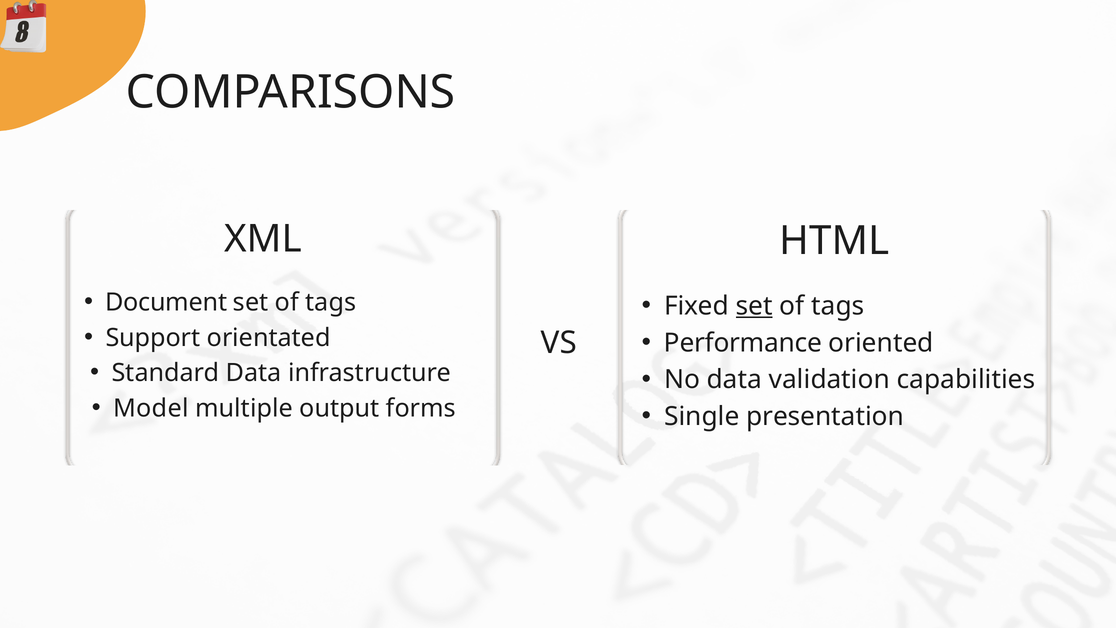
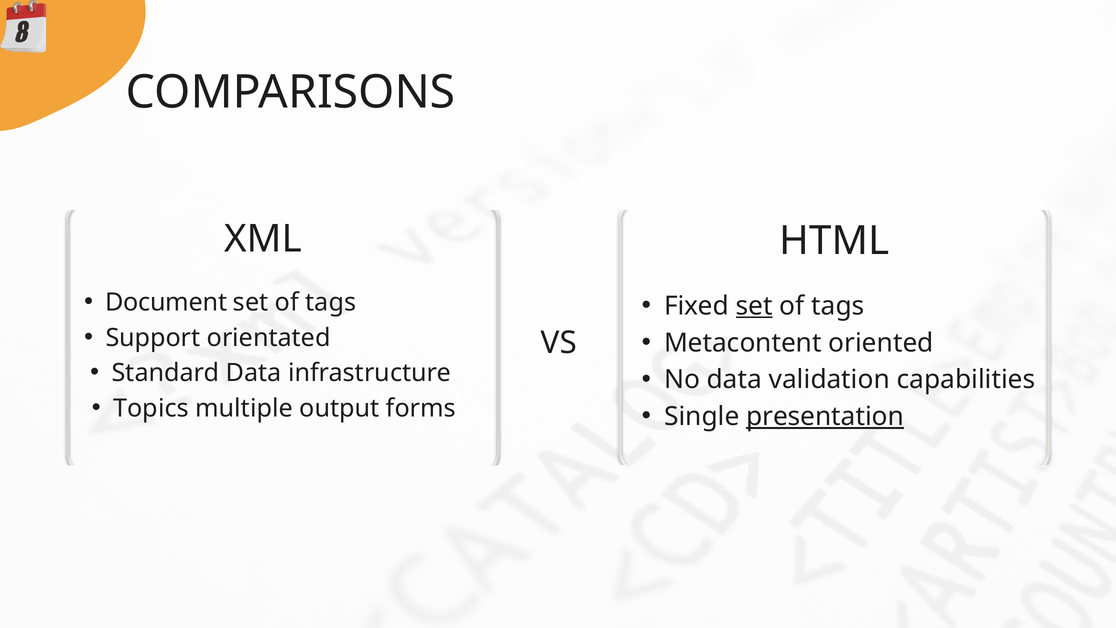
Performance: Performance -> Metacontent
Model: Model -> Topics
presentation underline: none -> present
